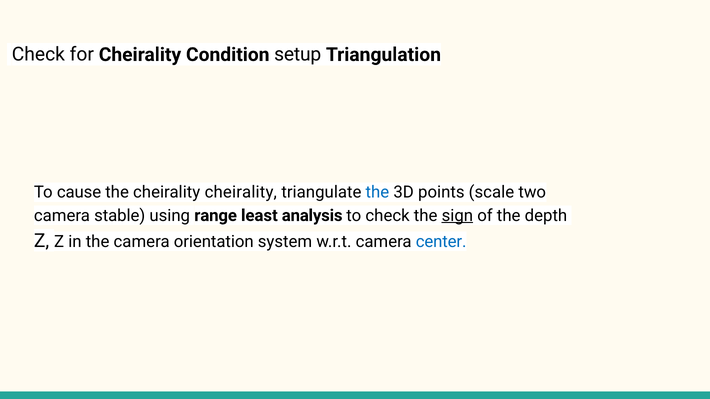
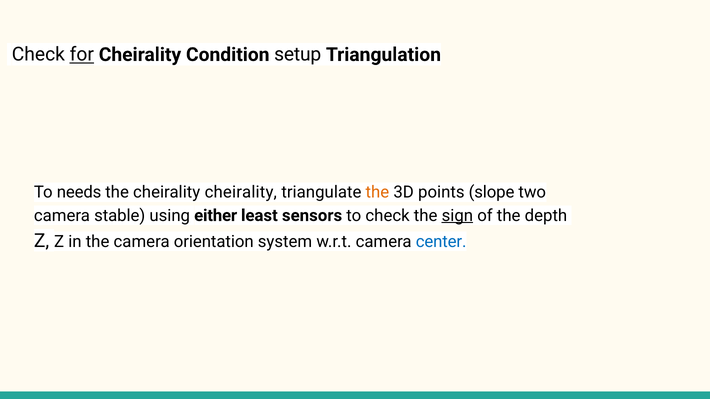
for underline: none -> present
cause: cause -> needs
the at (377, 193) colour: blue -> orange
scale: scale -> slope
range: range -> either
analysis: analysis -> sensors
